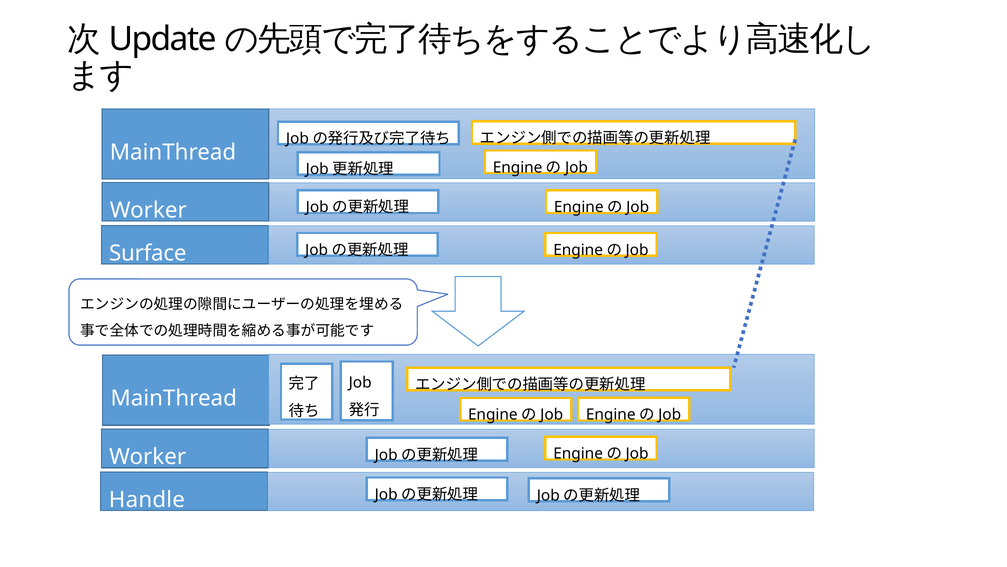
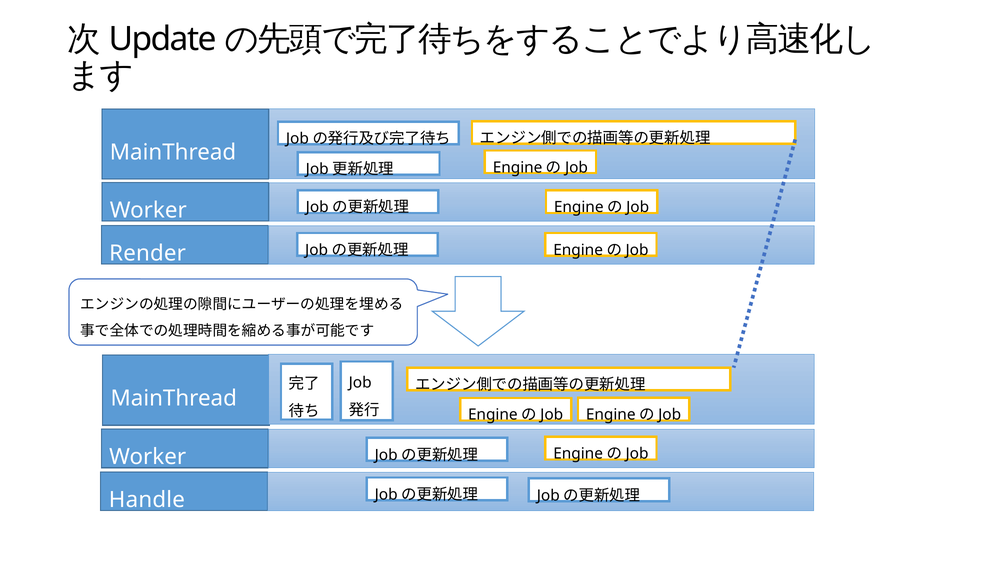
Surface: Surface -> Render
